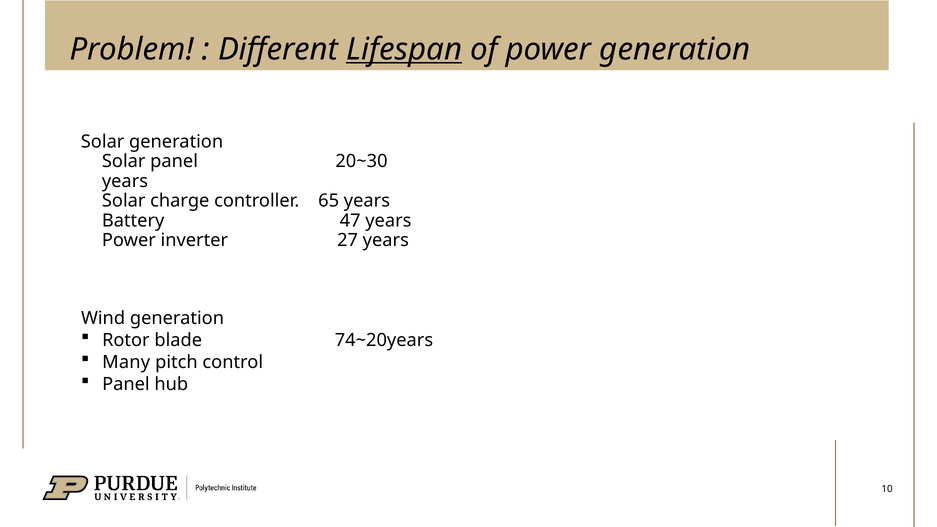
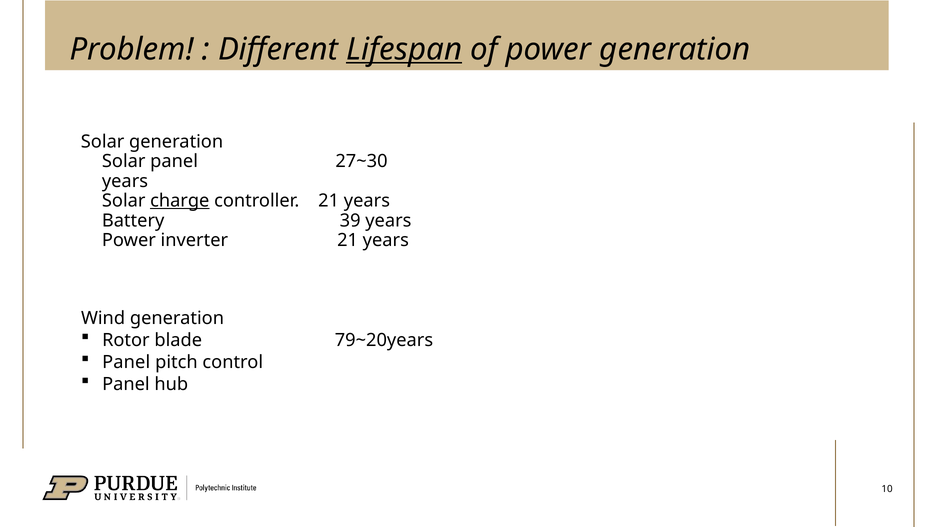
20~30: 20~30 -> 27~30
charge underline: none -> present
controller 65: 65 -> 21
47: 47 -> 39
inverter 27: 27 -> 21
74~20years: 74~20years -> 79~20years
Many at (126, 362): Many -> Panel
